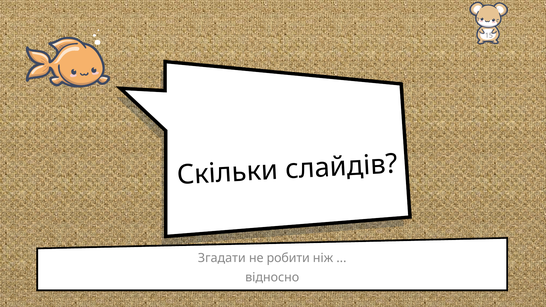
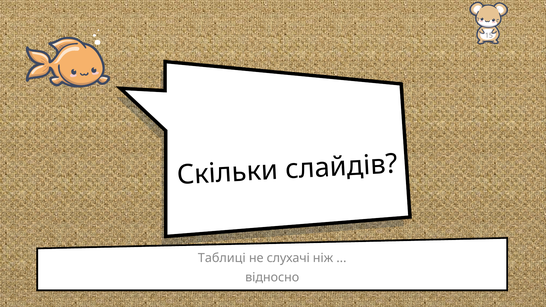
Згадати: Згадати -> Таблиці
робити: робити -> слухачі
